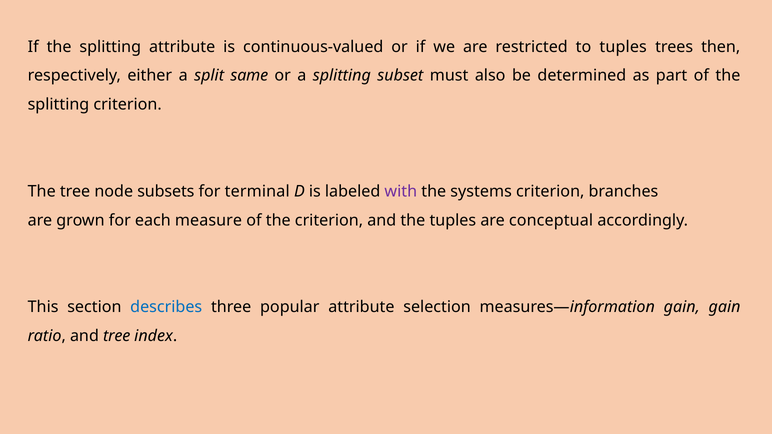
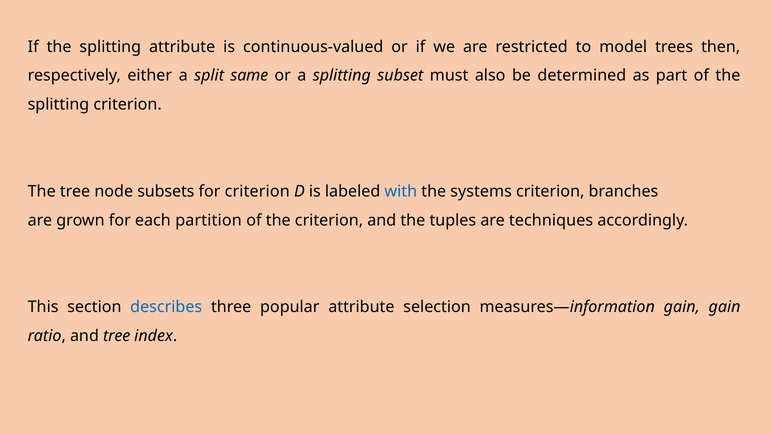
to tuples: tuples -> model
for terminal: terminal -> criterion
with colour: purple -> blue
measure: measure -> partition
conceptual: conceptual -> techniques
